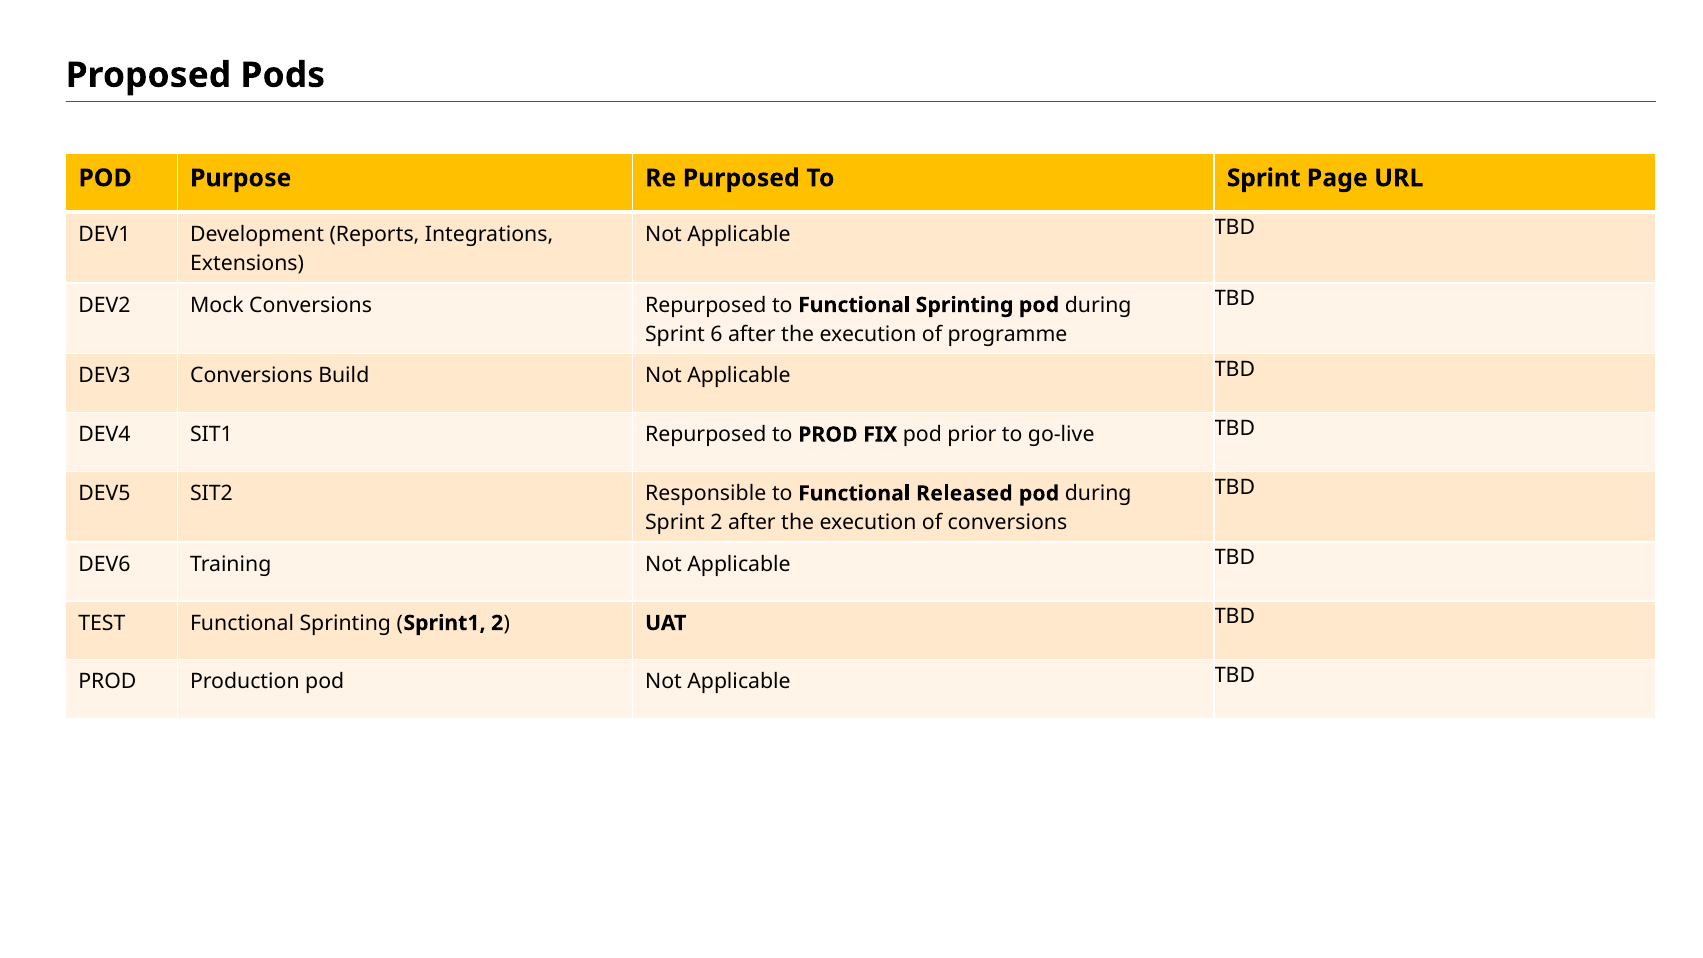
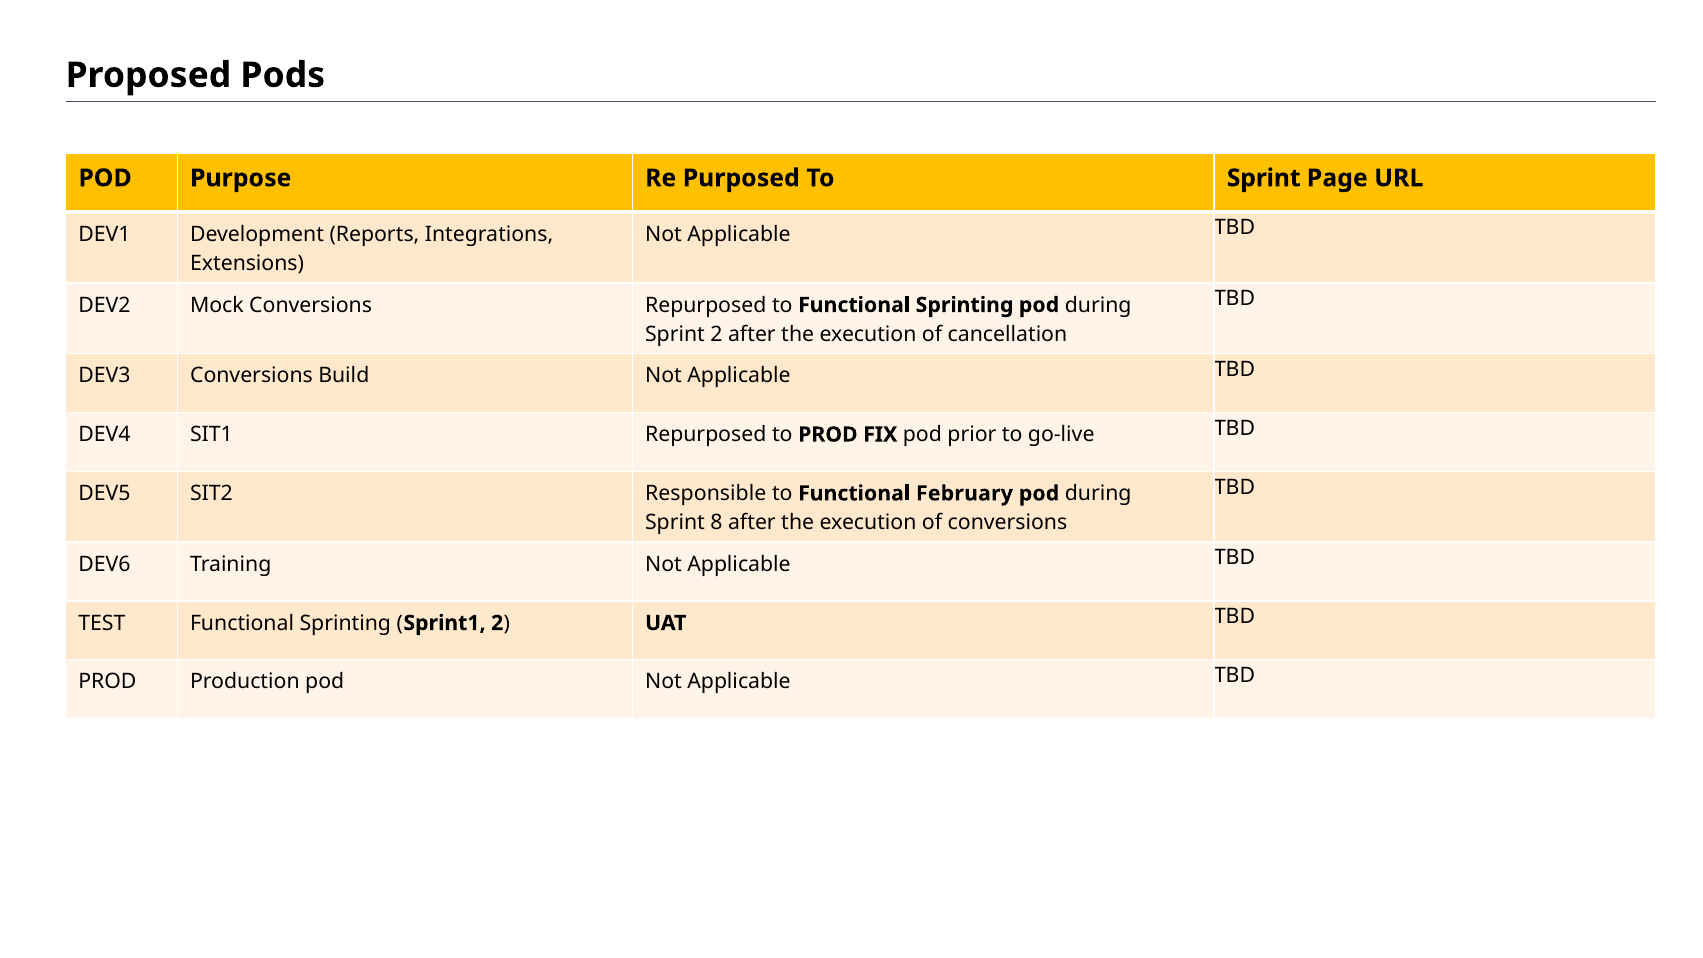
Sprint 6: 6 -> 2
programme: programme -> cancellation
Released: Released -> February
Sprint 2: 2 -> 8
